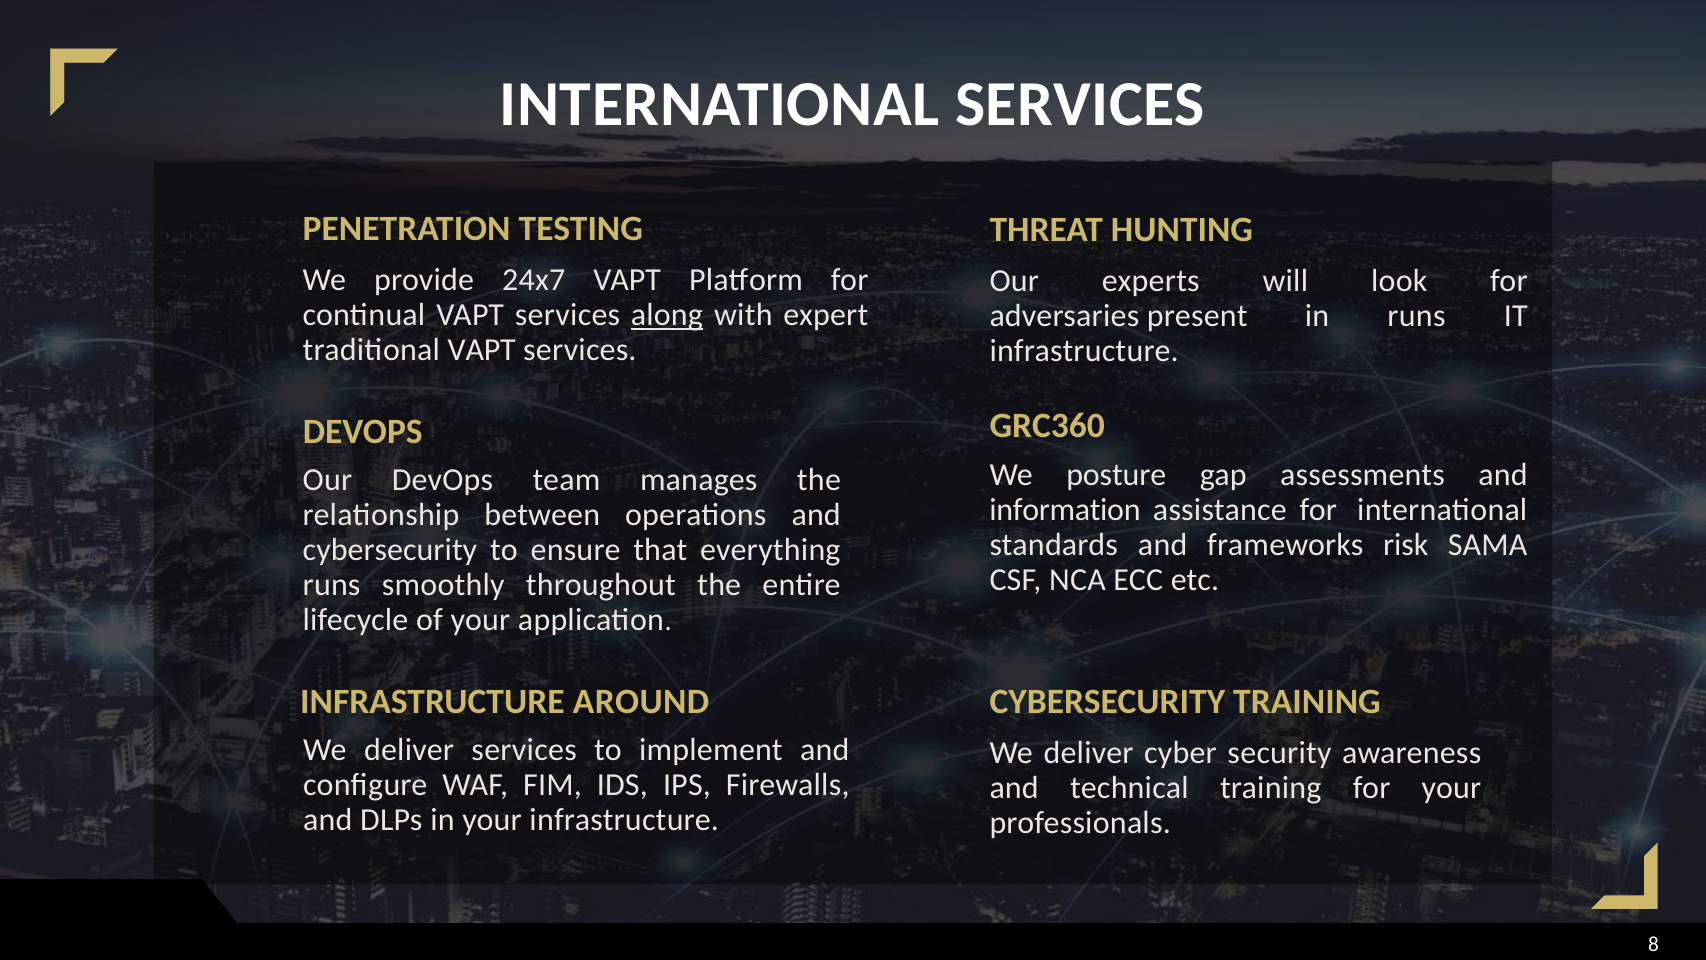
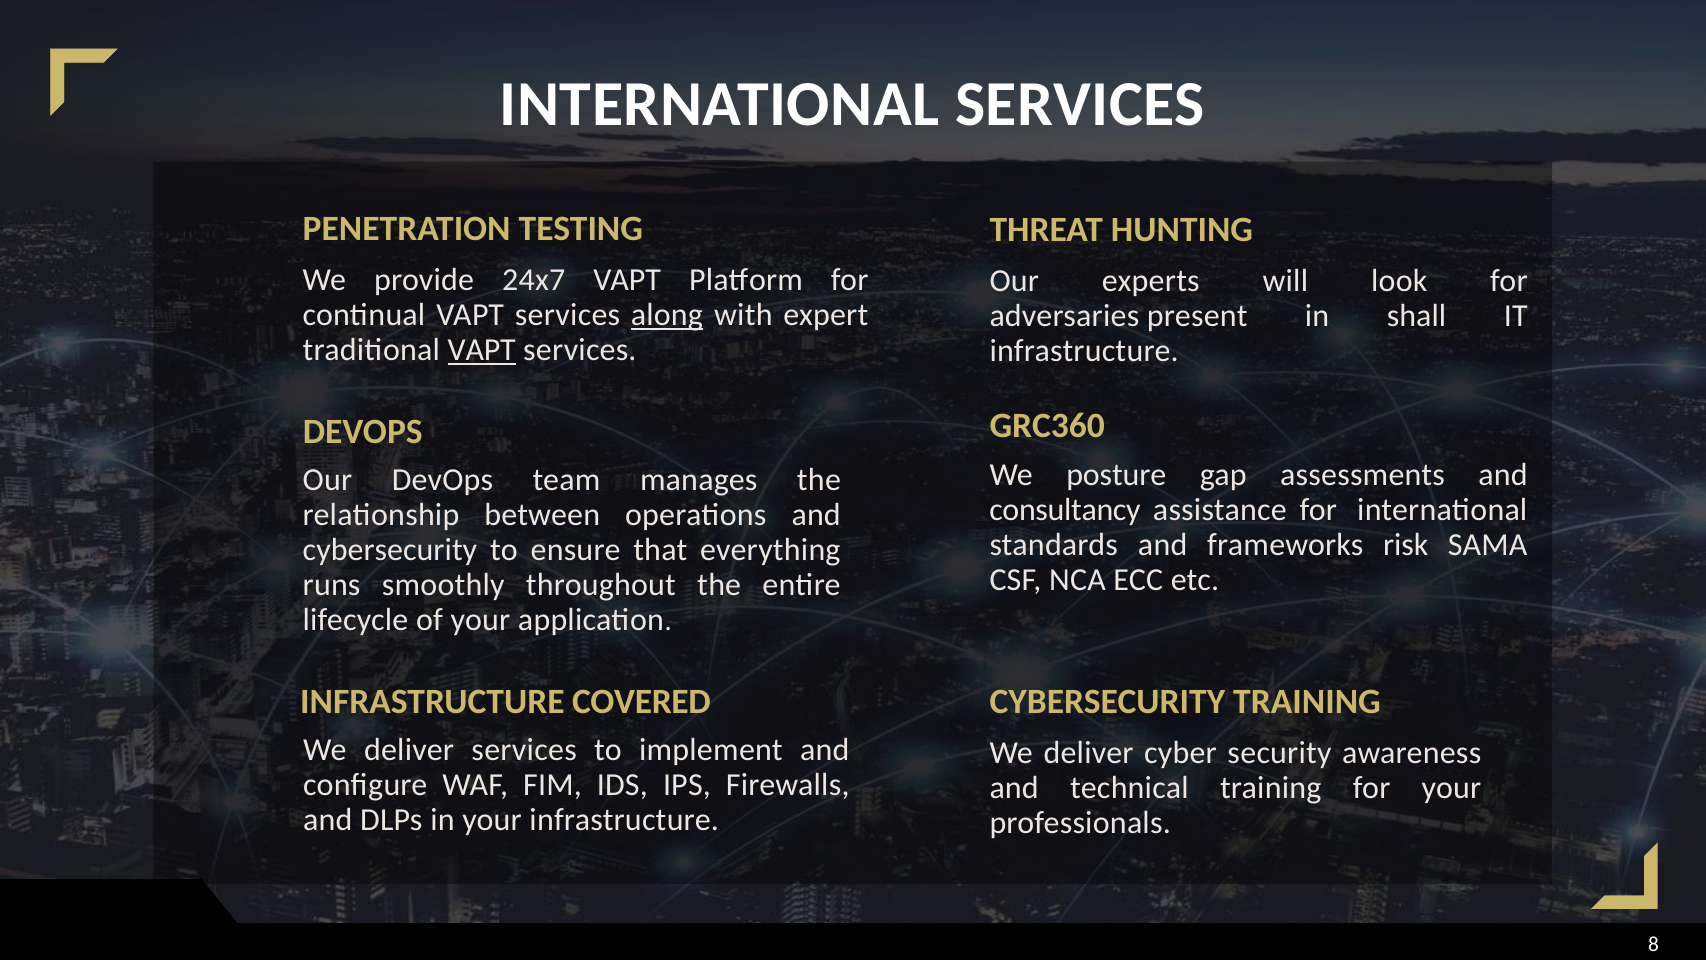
in runs: runs -> shall
VAPT at (482, 350) underline: none -> present
information: information -> consultancy
AROUND: AROUND -> COVERED
